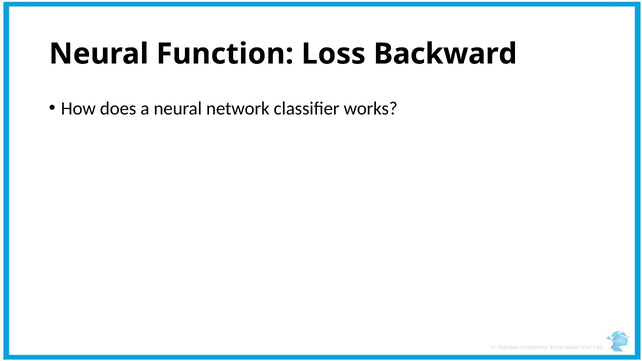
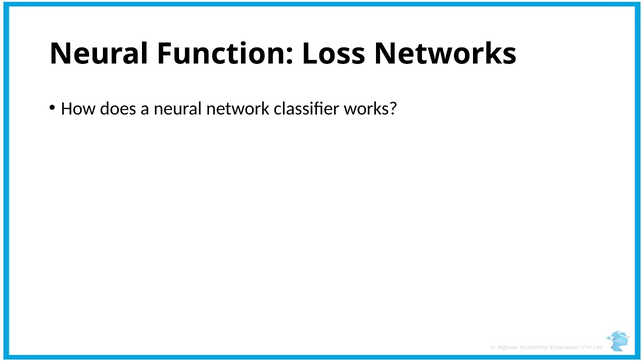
Backward: Backward -> Networks
